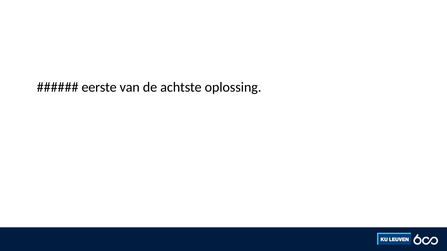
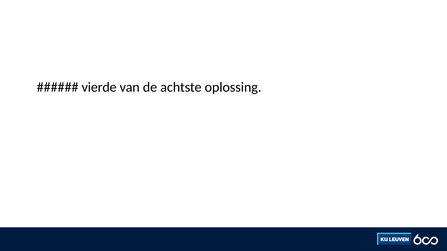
eerste: eerste -> vierde
